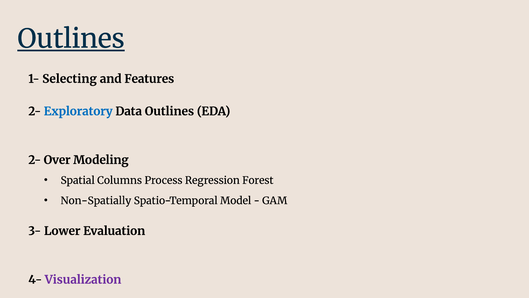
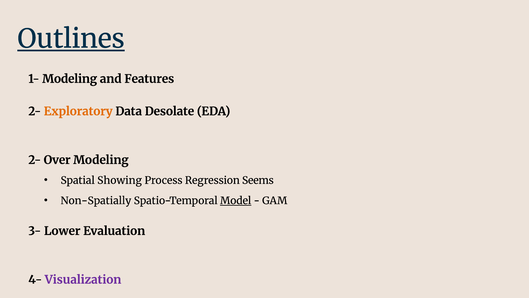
1- Selecting: Selecting -> Modeling
Exploratory colour: blue -> orange
Data Outlines: Outlines -> Desolate
Columns: Columns -> Showing
Forest: Forest -> Seems
Model underline: none -> present
